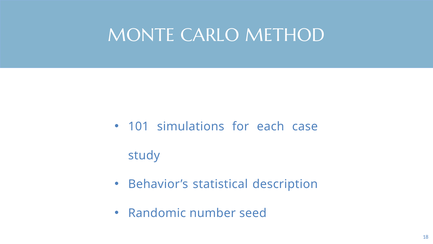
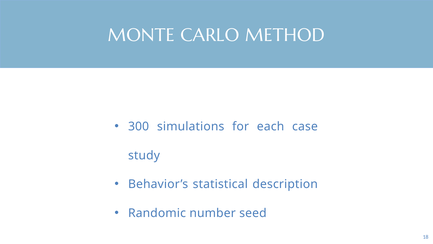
101: 101 -> 300
